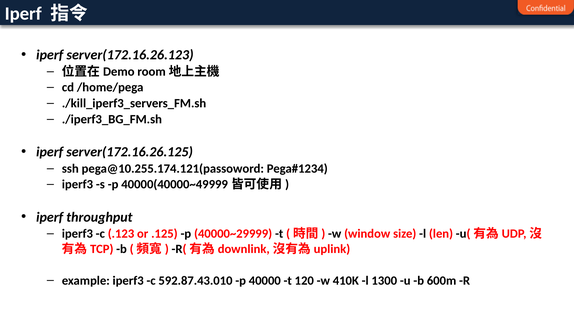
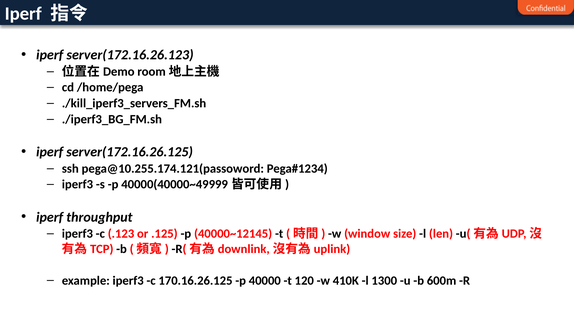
40000~29999: 40000~29999 -> 40000~12145
592.87.43.010: 592.87.43.010 -> 170.16.26.125
